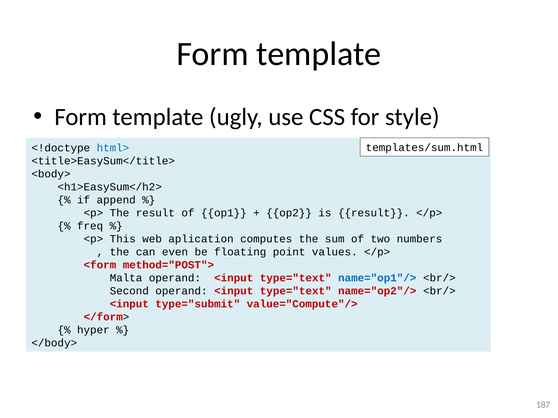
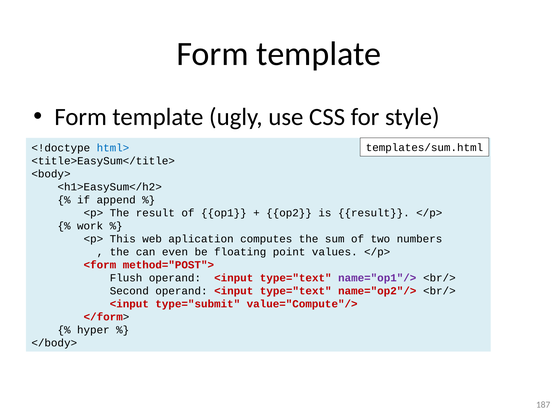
freq: freq -> work
Malta: Malta -> Flush
name="op1"/> colour: blue -> purple
